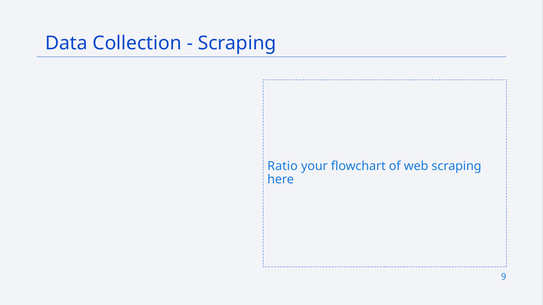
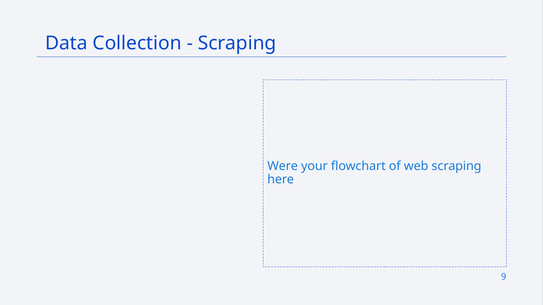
Ratio: Ratio -> Were
